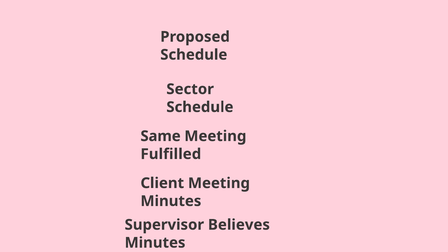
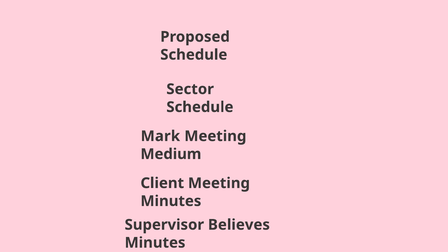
Same: Same -> Mark
Fulfilled: Fulfilled -> Medium
